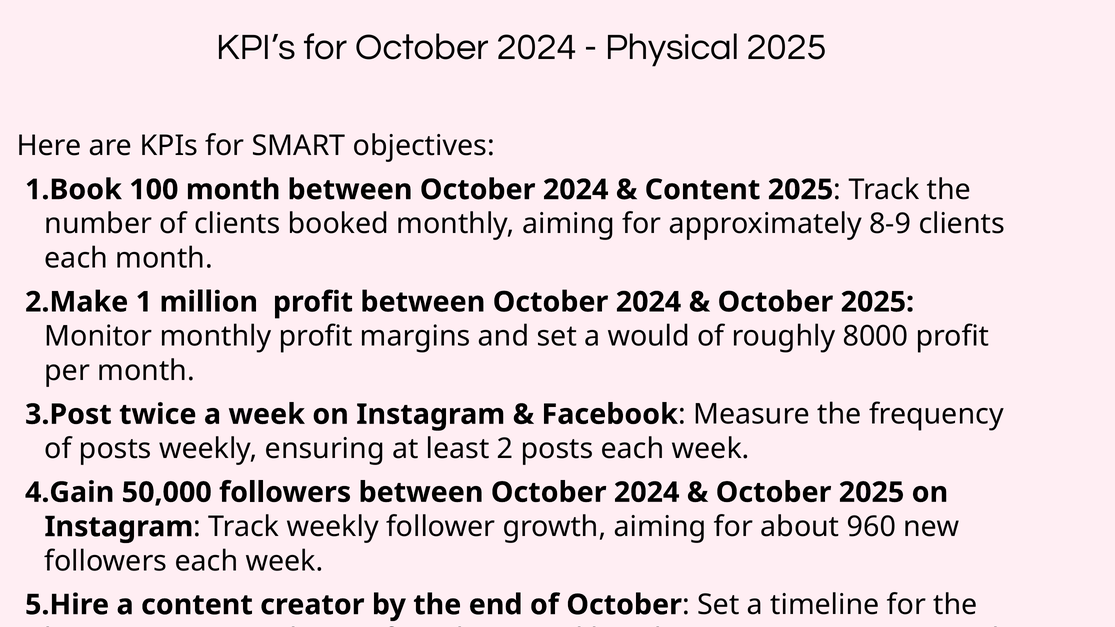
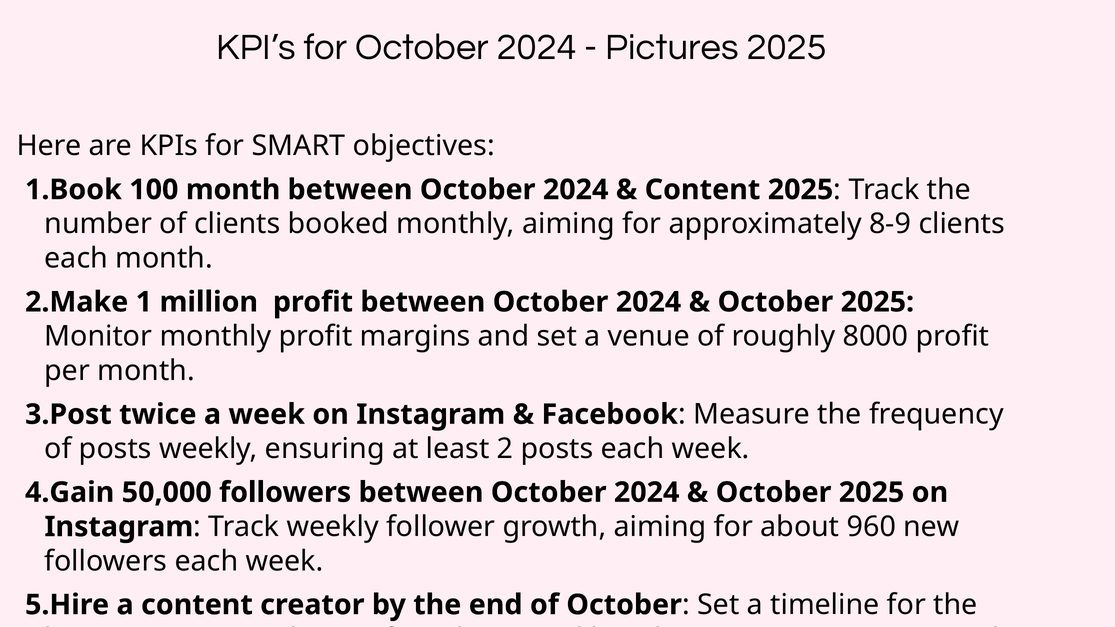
Physical: Physical -> Pictures
would: would -> venue
